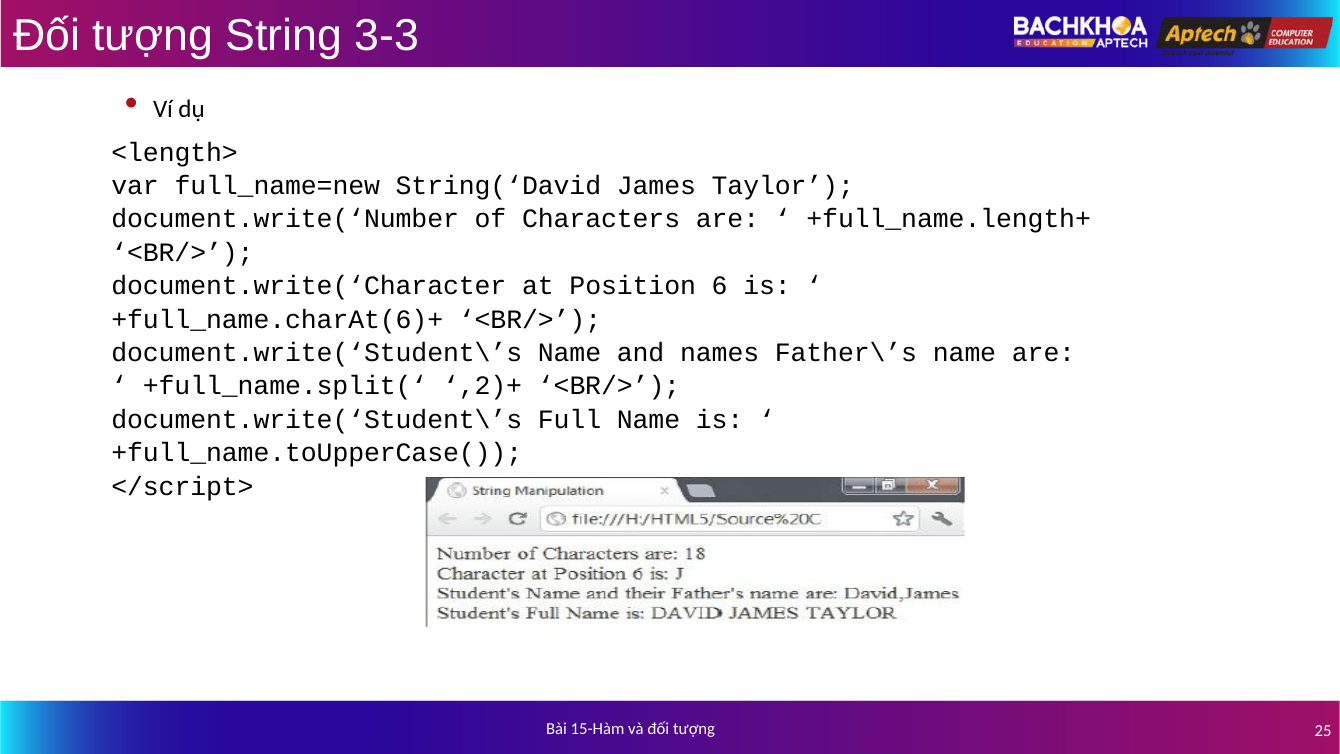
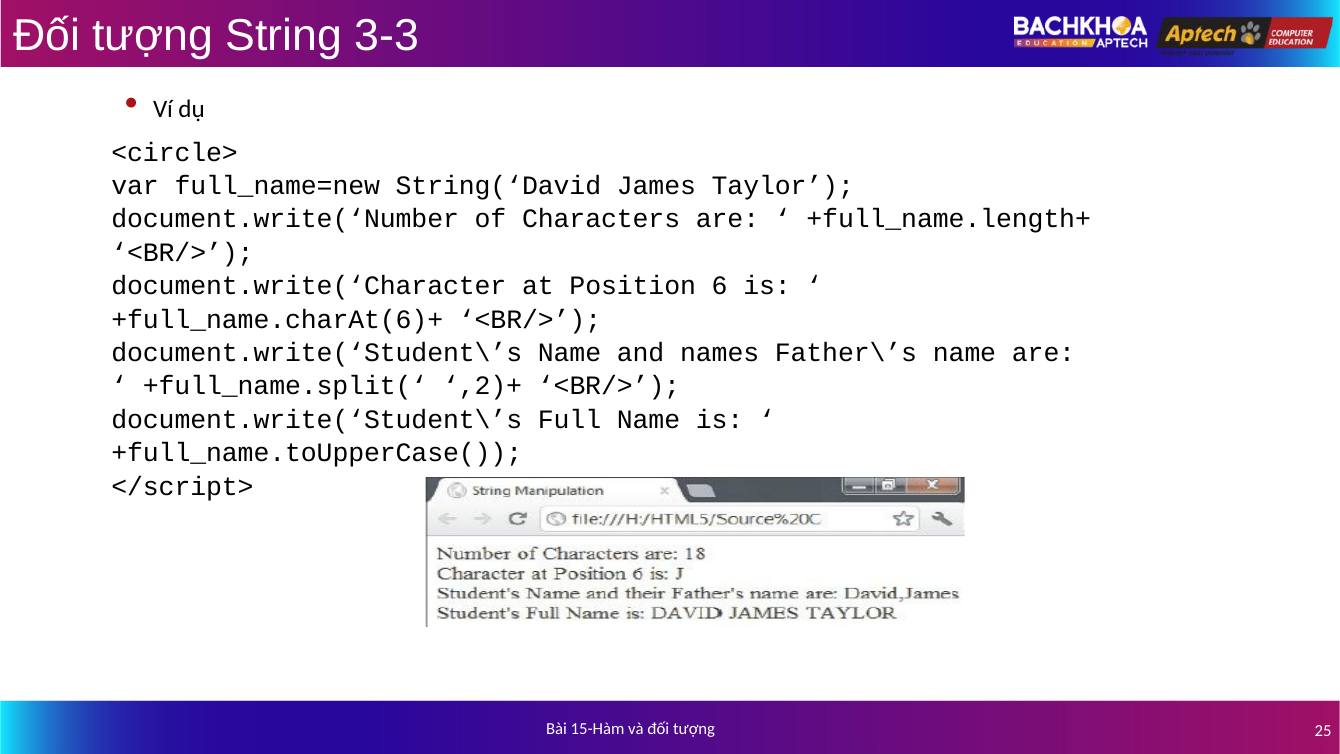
<length>: <length> -> <circle>
